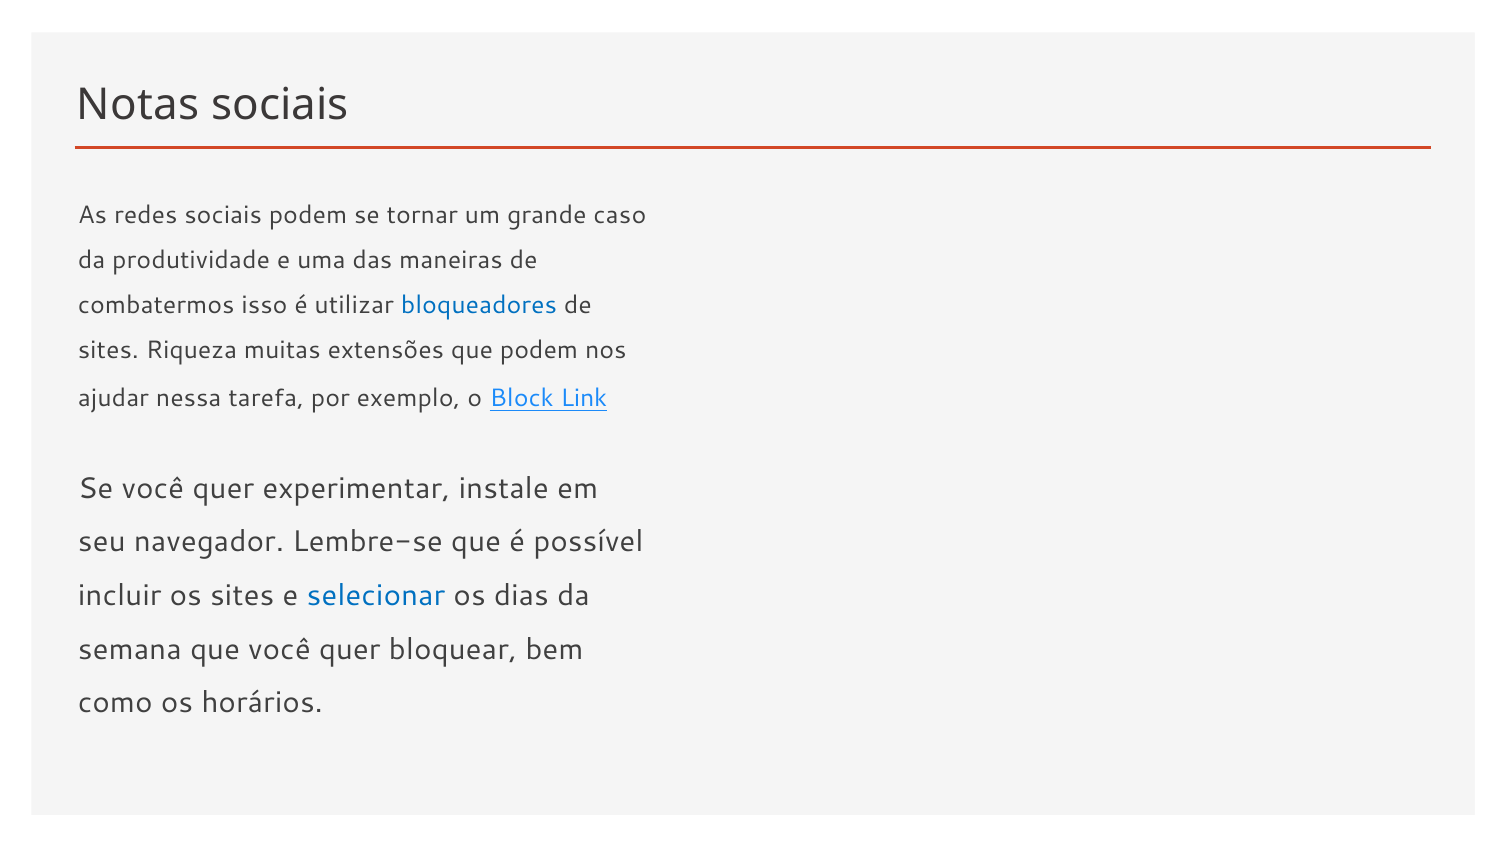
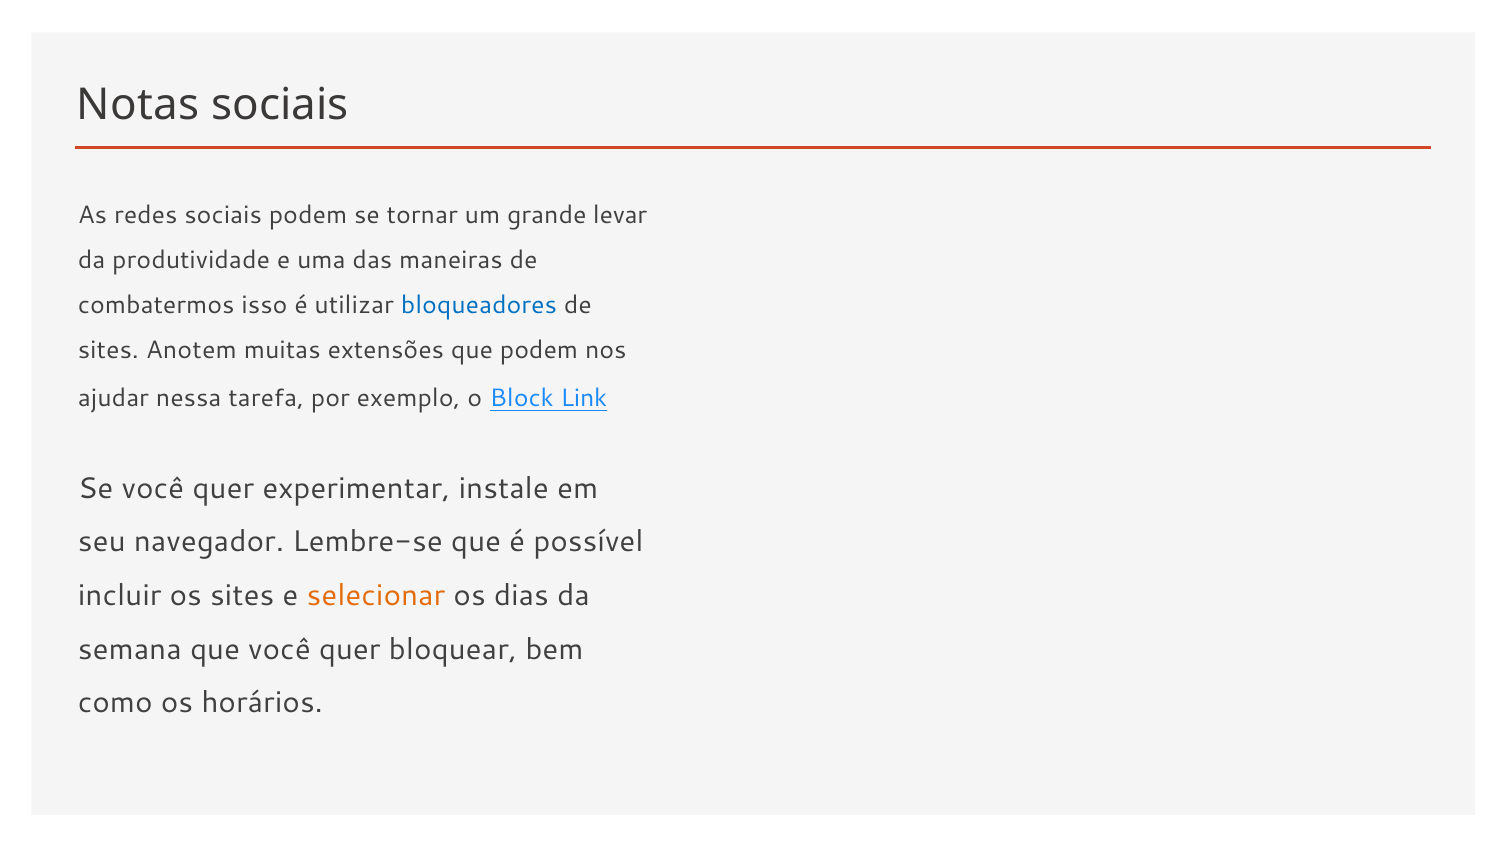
caso: caso -> levar
Riqueza: Riqueza -> Anotem
selecionar colour: blue -> orange
